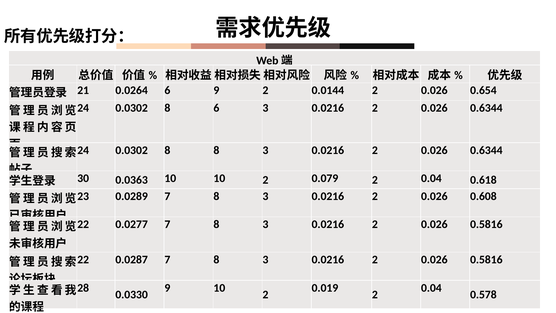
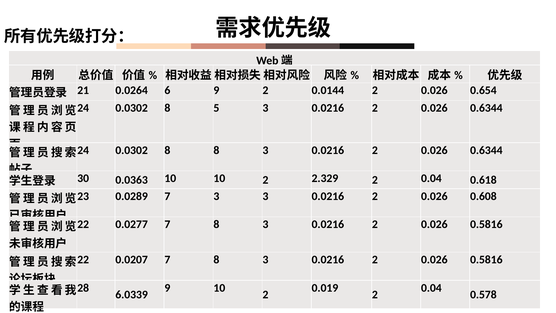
8 6: 6 -> 5
0.079: 0.079 -> 2.329
0.0289 7 8: 8 -> 3
0.0287: 0.0287 -> 0.0207
0.0330: 0.0330 -> 6.0339
